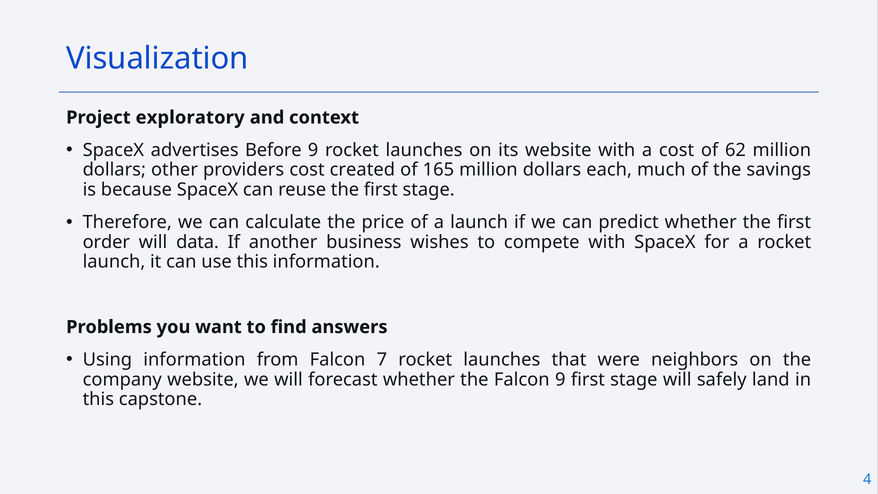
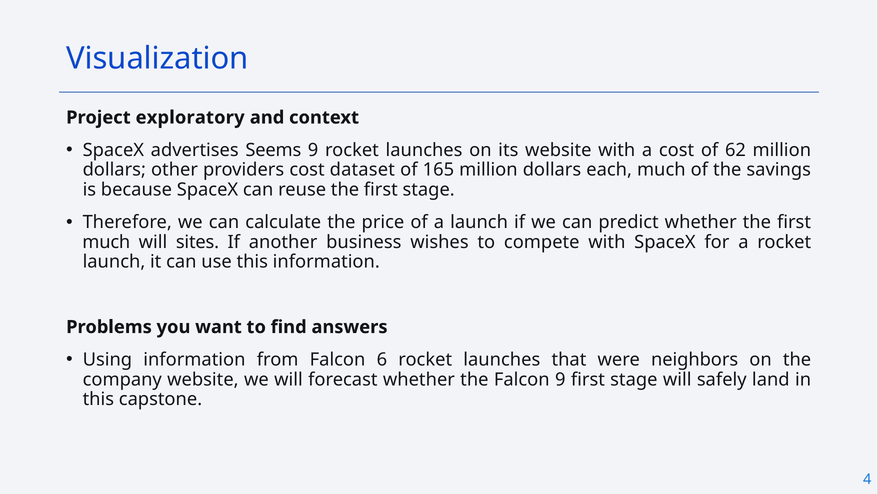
Before: Before -> Seems
created: created -> dataset
order at (106, 242): order -> much
data: data -> sites
7: 7 -> 6
